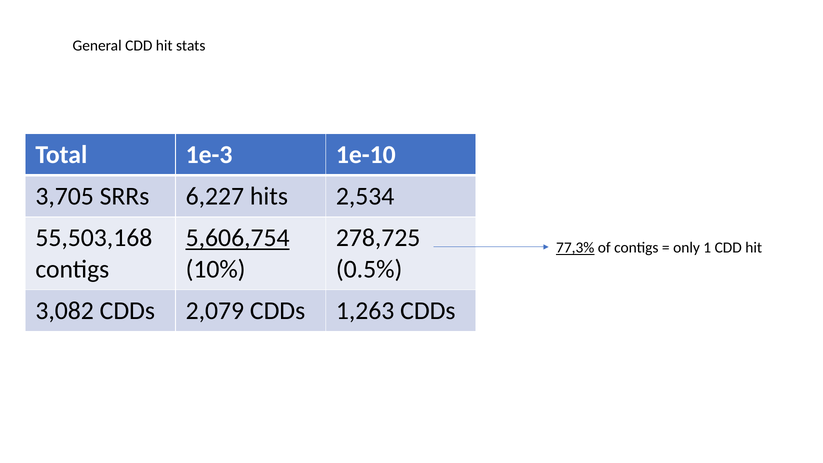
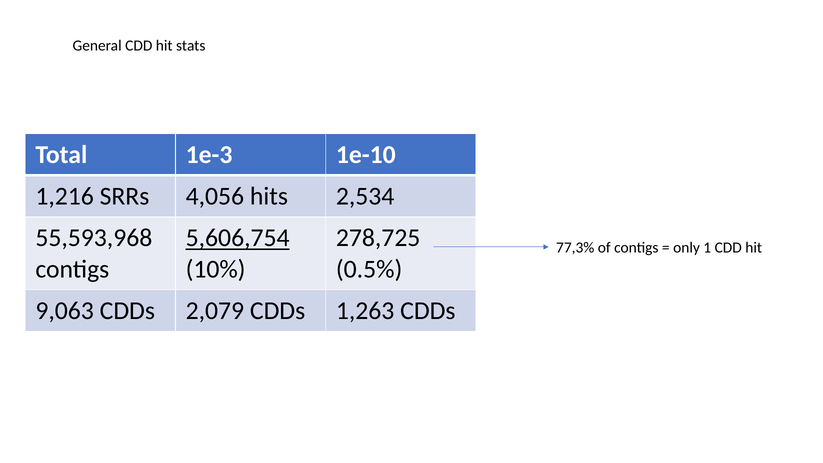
3,705: 3,705 -> 1,216
6,227: 6,227 -> 4,056
55,503,168: 55,503,168 -> 55,593,968
77,3% underline: present -> none
3,082: 3,082 -> 9,063
